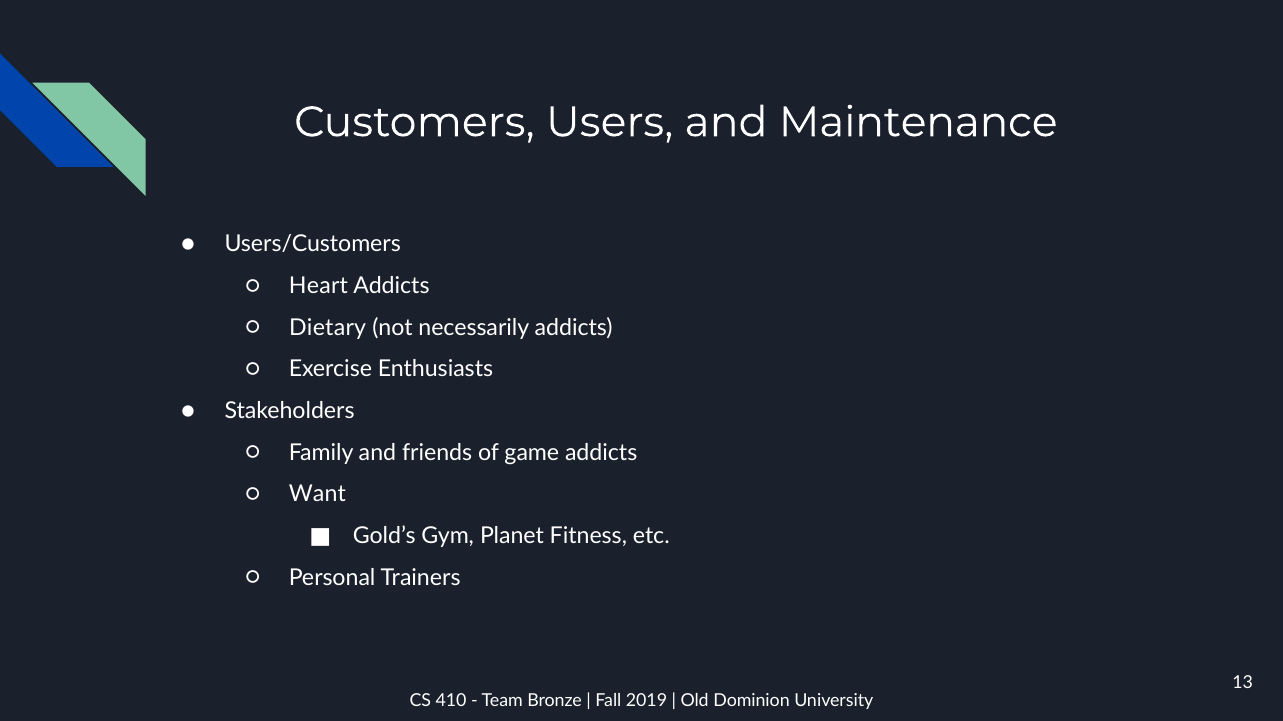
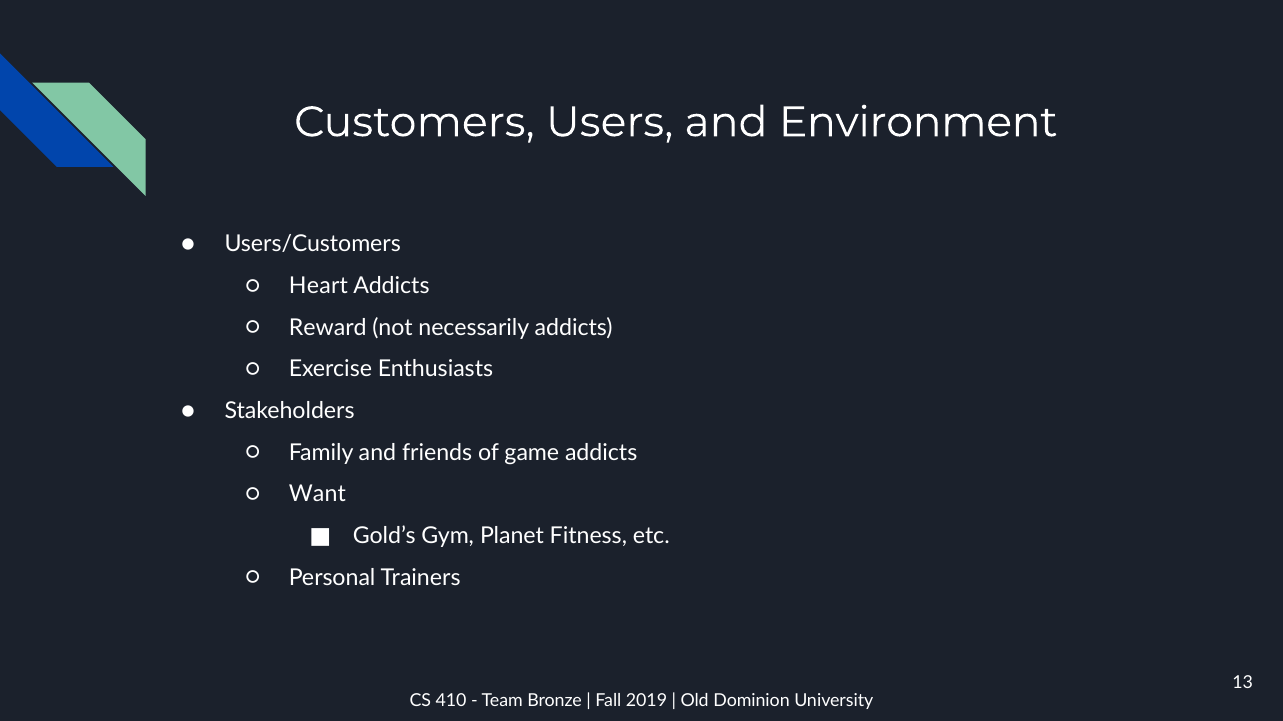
Maintenance: Maintenance -> Environment
Dietary: Dietary -> Reward
